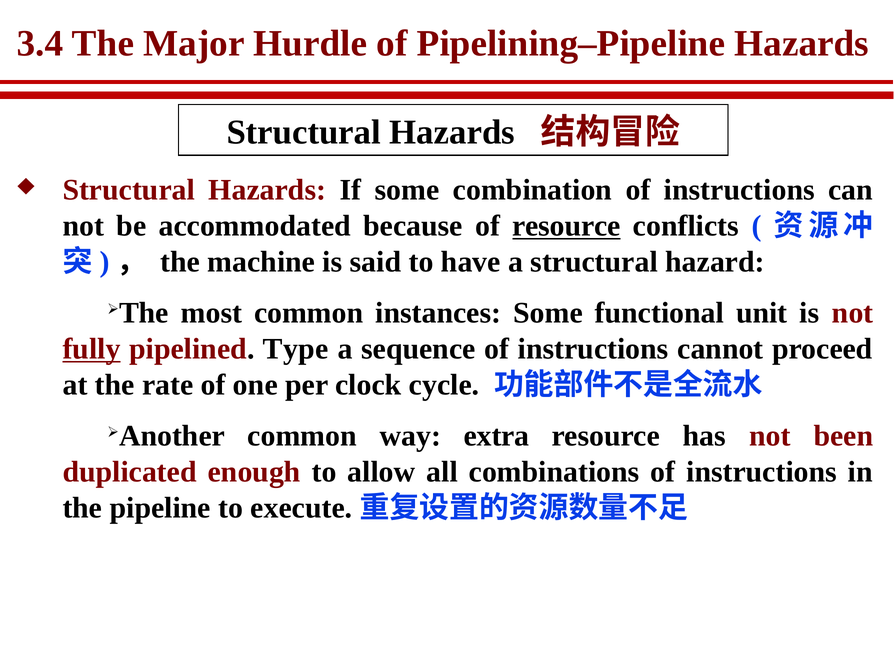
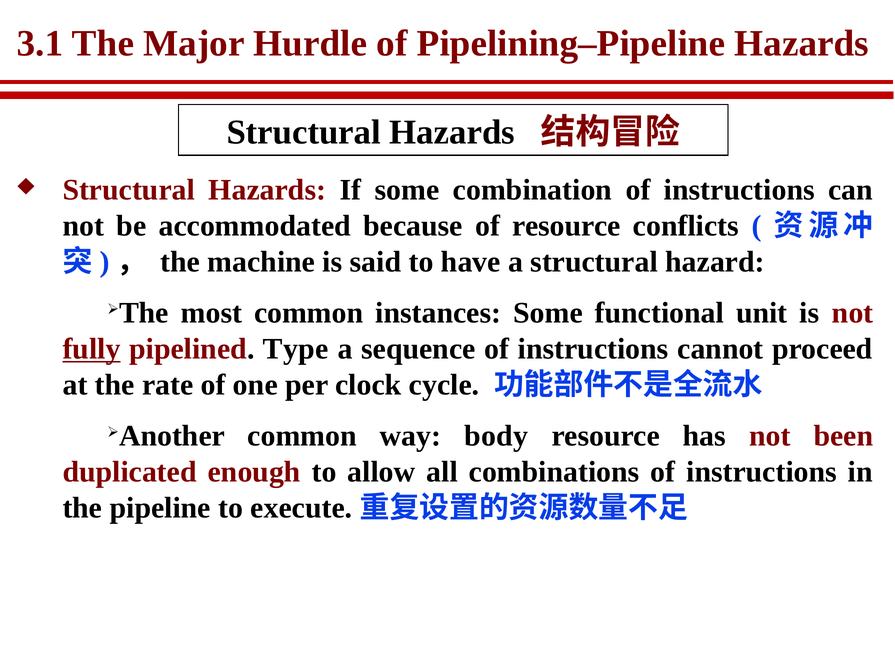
3.4: 3.4 -> 3.1
resource at (566, 226) underline: present -> none
extra: extra -> body
